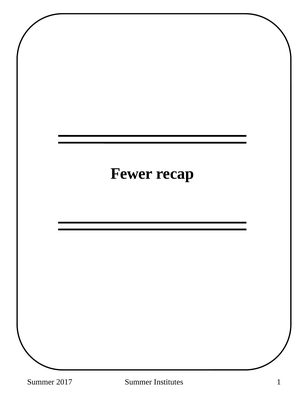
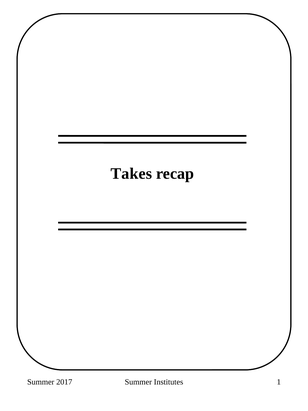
Fewer: Fewer -> Takes
